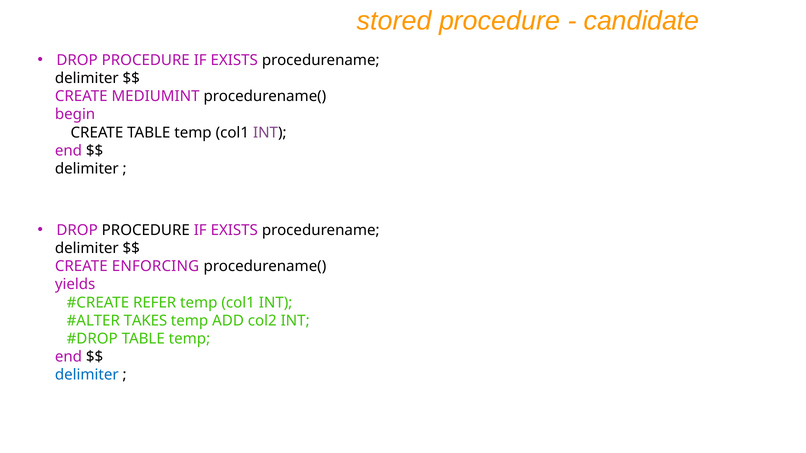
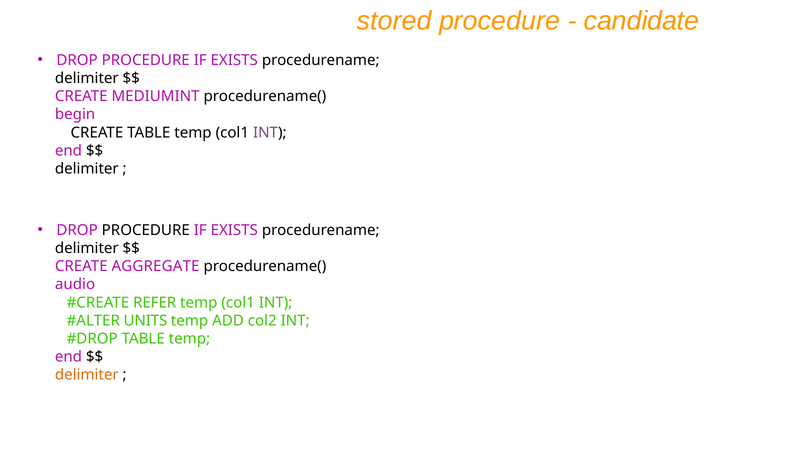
ENFORCING: ENFORCING -> AGGREGATE
yields: yields -> audio
TAKES: TAKES -> UNITS
delimiter at (87, 375) colour: blue -> orange
